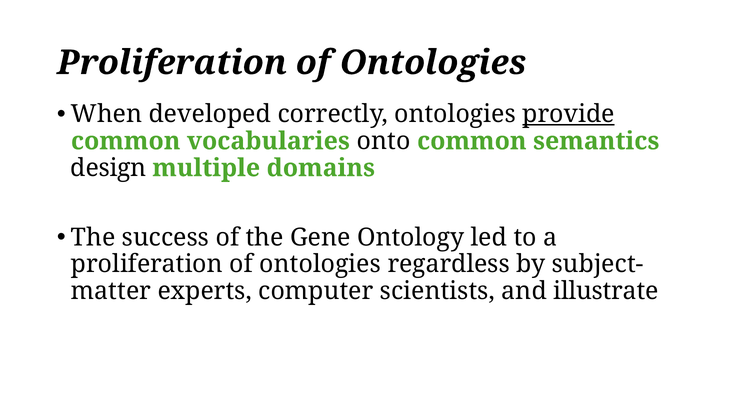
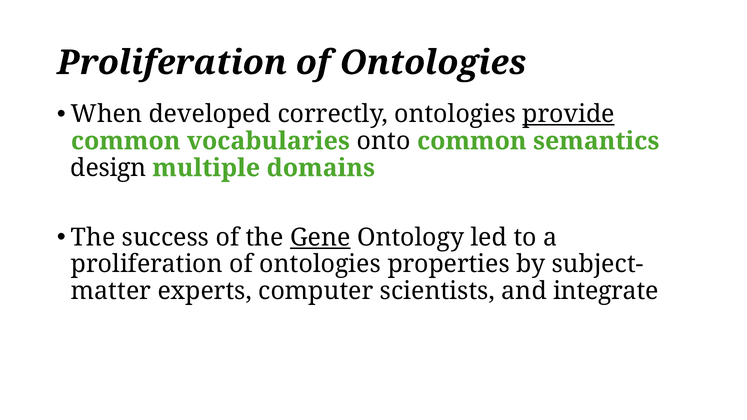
Gene underline: none -> present
regardless: regardless -> properties
illustrate: illustrate -> integrate
